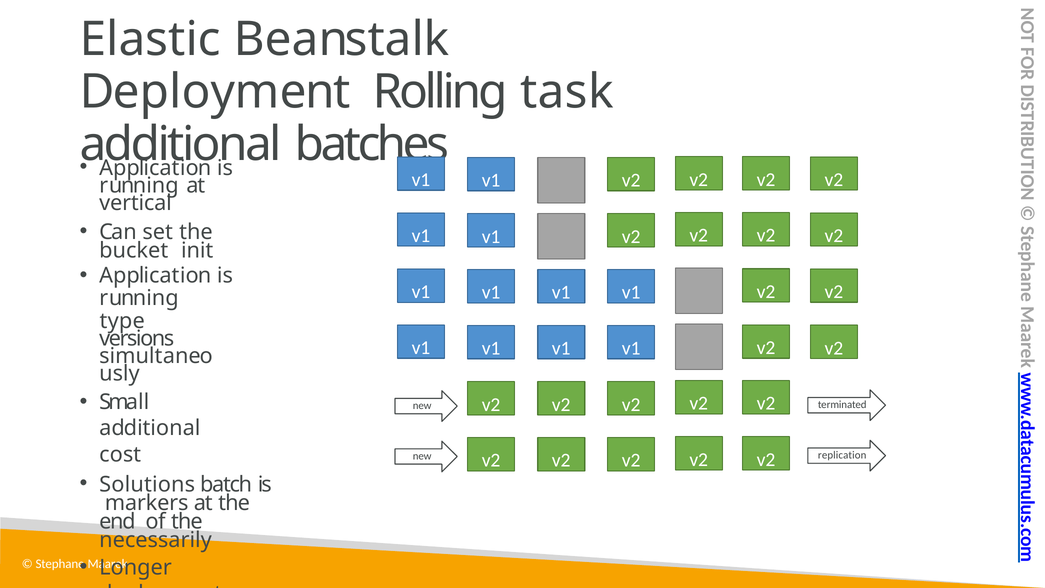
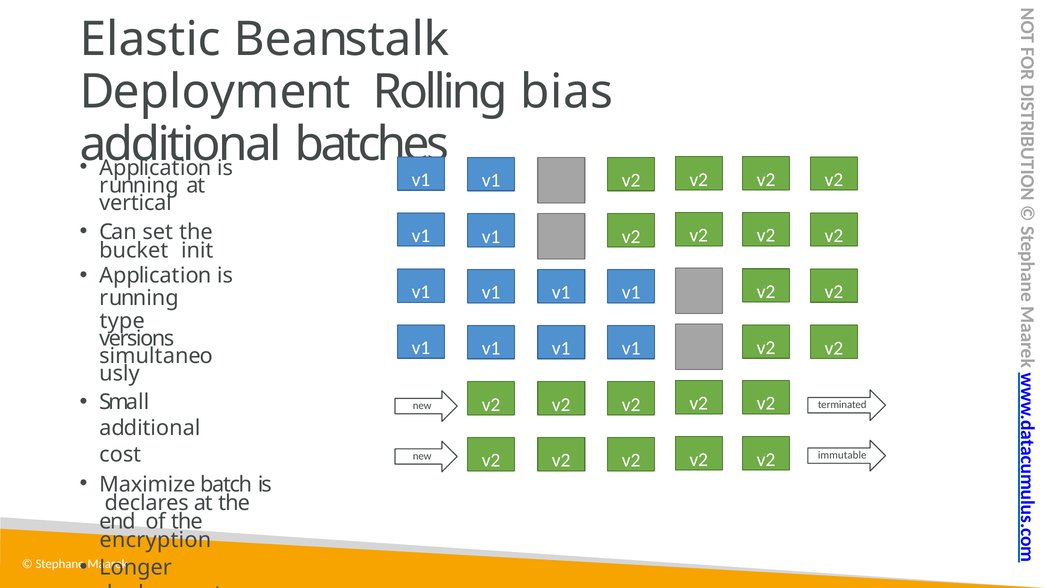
task: task -> bias
replication: replication -> immutable
Solutions: Solutions -> Maximize
markers: markers -> declares
necessarily: necessarily -> encryption
